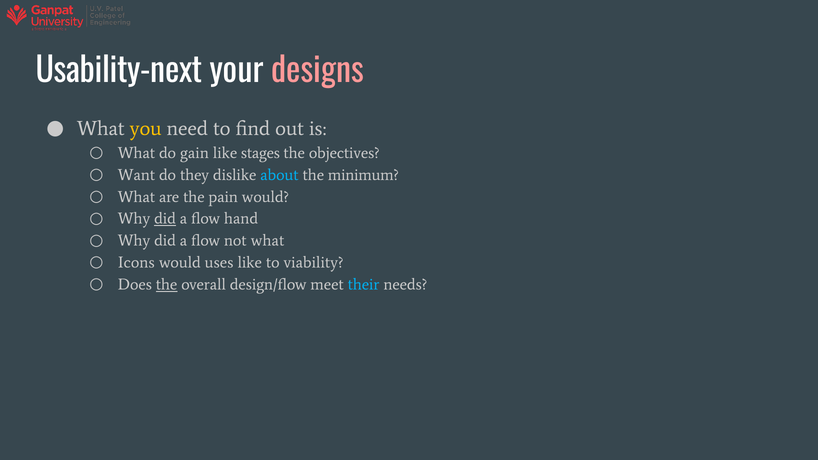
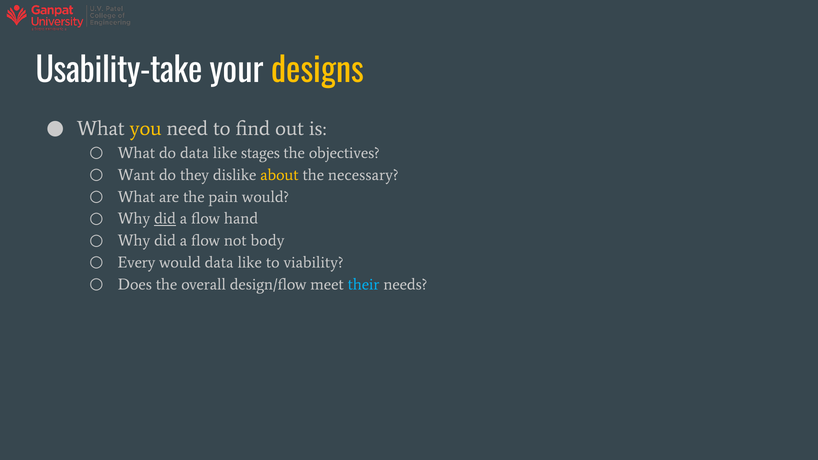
Usability-next: Usability-next -> Usability-take
designs colour: pink -> yellow
do gain: gain -> data
about colour: light blue -> yellow
minimum: minimum -> necessary
not what: what -> body
Icons: Icons -> Every
would uses: uses -> data
the at (167, 285) underline: present -> none
